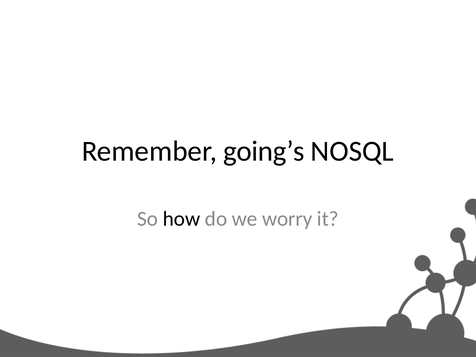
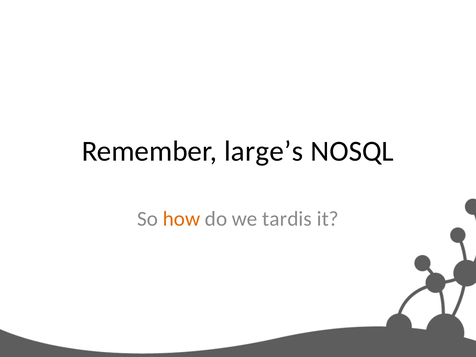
going’s: going’s -> large’s
how colour: black -> orange
worry: worry -> tardis
